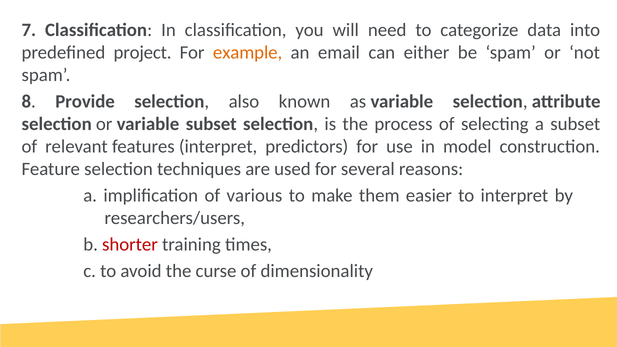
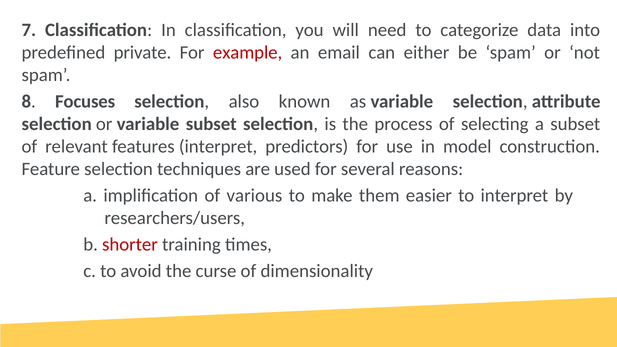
project: project -> private
example colour: orange -> red
Provide: Provide -> Focuses
